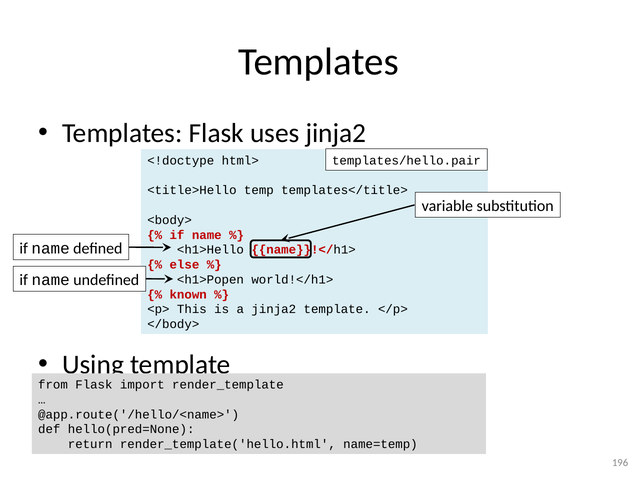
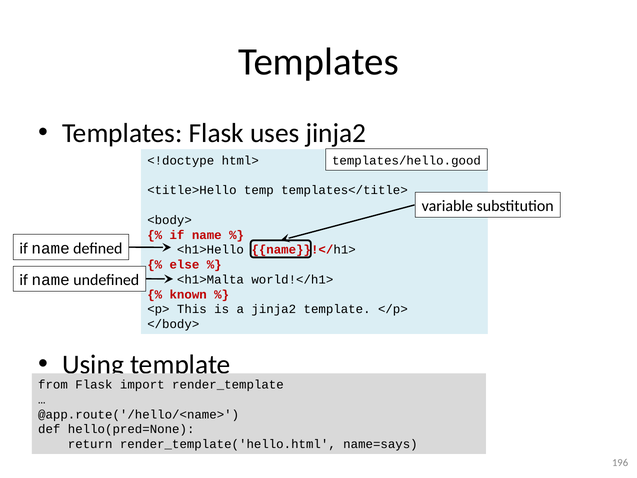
templates/hello.pair: templates/hello.pair -> templates/hello.good
<h1>Popen: <h1>Popen -> <h1>Malta
name=temp: name=temp -> name=says
